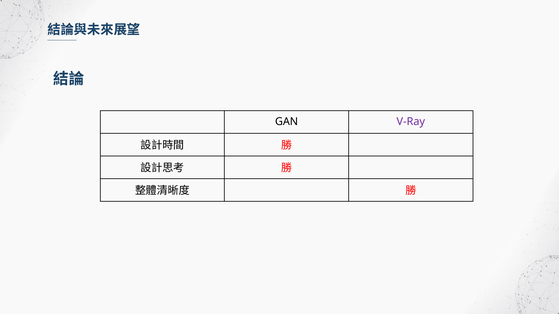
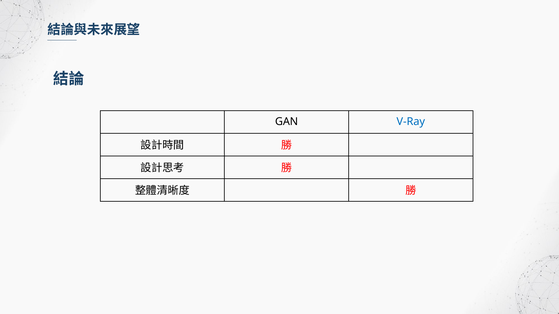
V-Ray colour: purple -> blue
